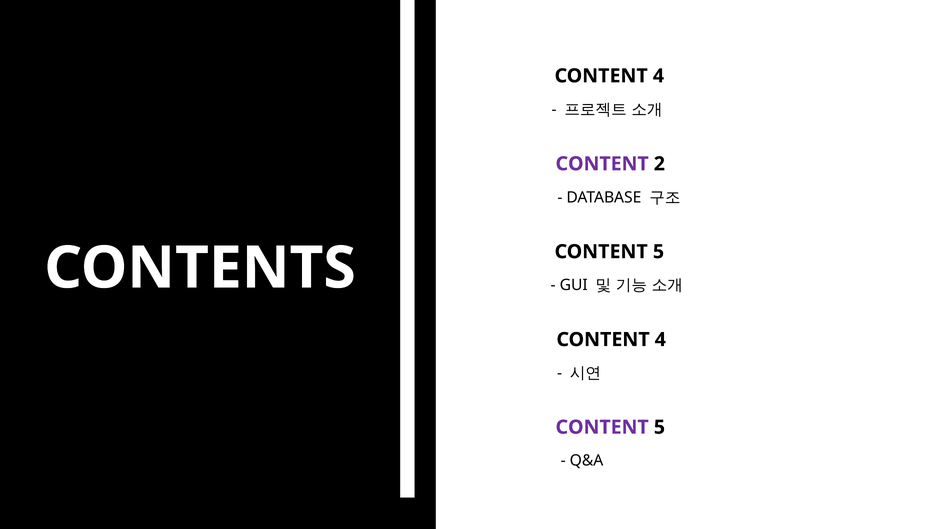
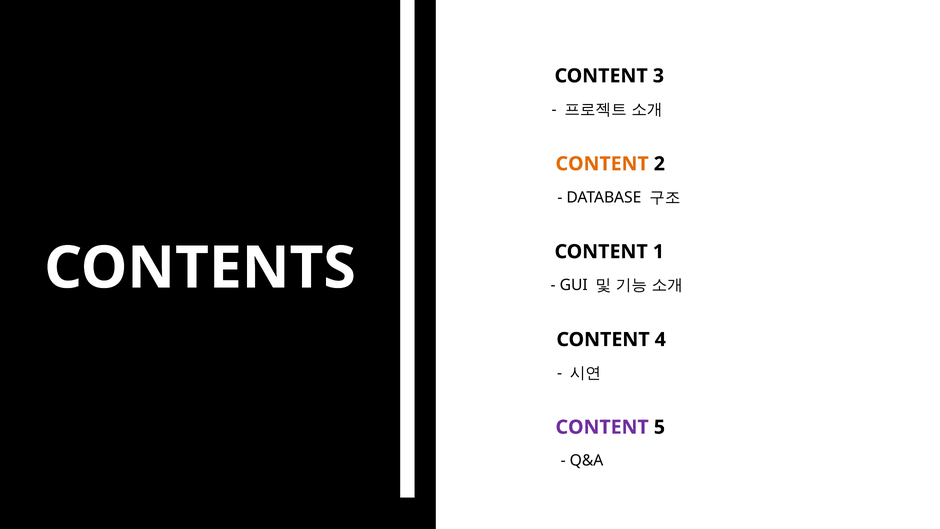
4 at (658, 76): 4 -> 3
CONTENT at (602, 164) colour: purple -> orange
5 at (658, 252): 5 -> 1
